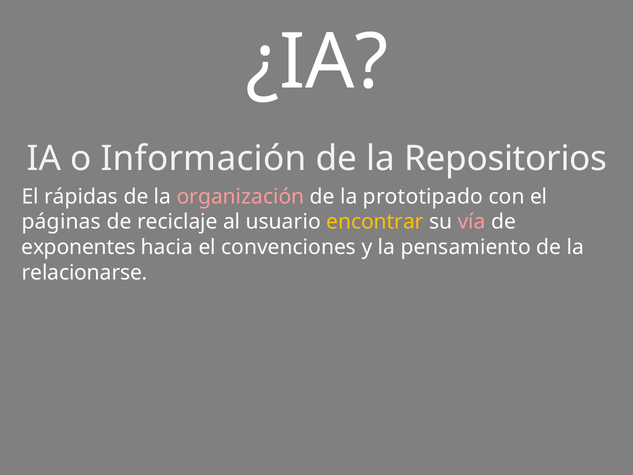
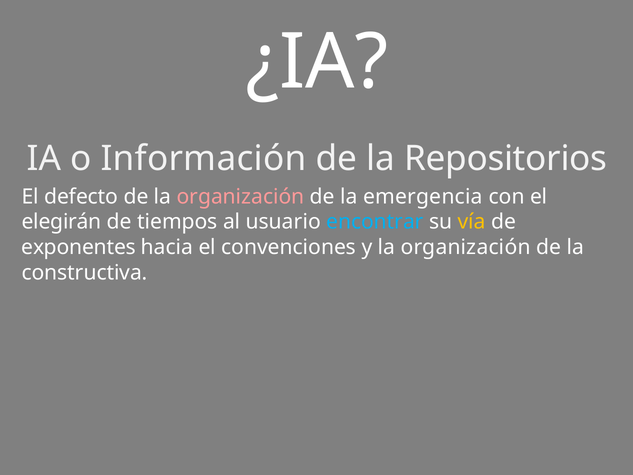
rápidas: rápidas -> defecto
prototipado: prototipado -> emergencia
páginas: páginas -> elegirán
reciclaje: reciclaje -> tiempos
encontrar colour: yellow -> light blue
vía colour: pink -> yellow
y la pensamiento: pensamiento -> organización
relacionarse: relacionarse -> constructiva
